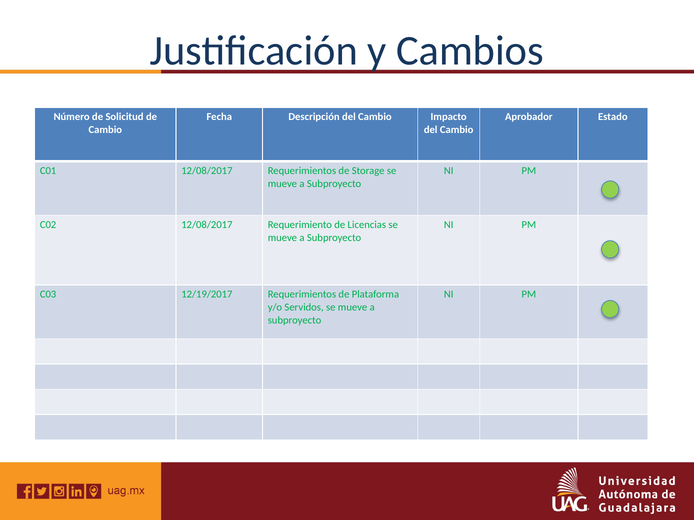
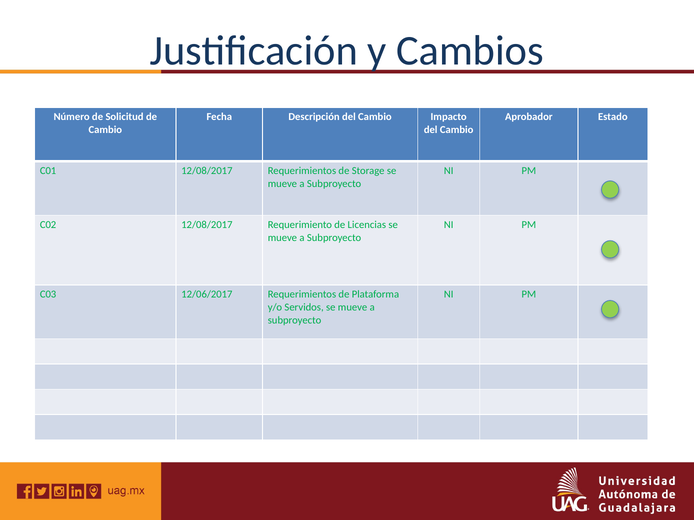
12/19/2017: 12/19/2017 -> 12/06/2017
